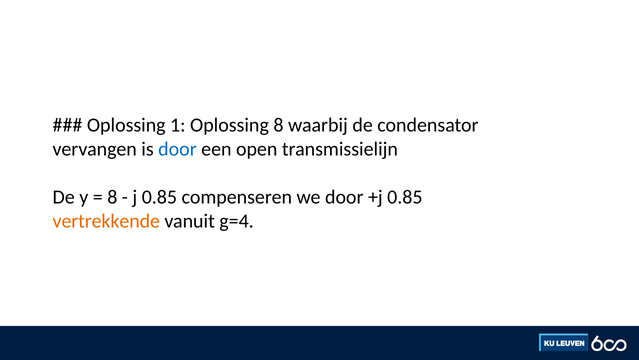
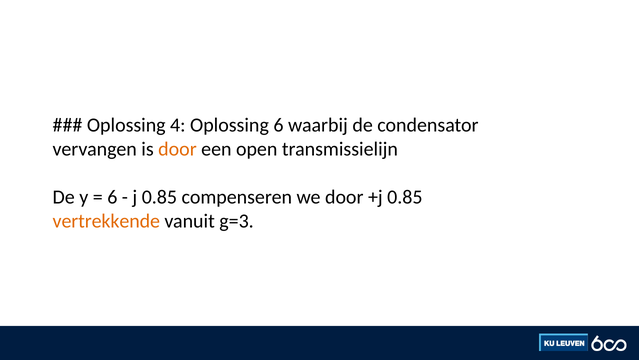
1: 1 -> 4
Oplossing 8: 8 -> 6
door at (177, 149) colour: blue -> orange
8 at (112, 197): 8 -> 6
g=4: g=4 -> g=3
